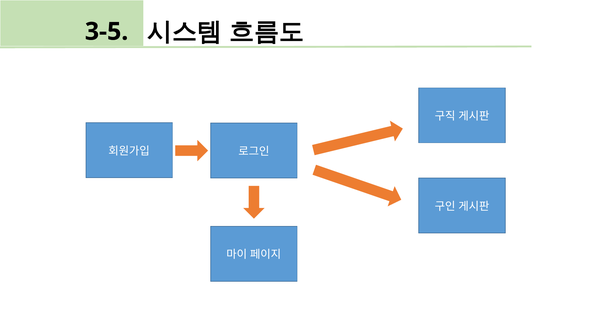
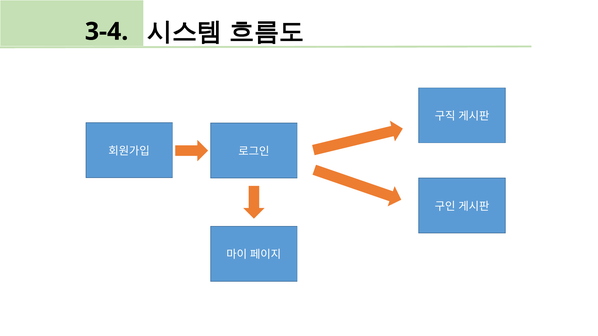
3-5: 3-5 -> 3-4
